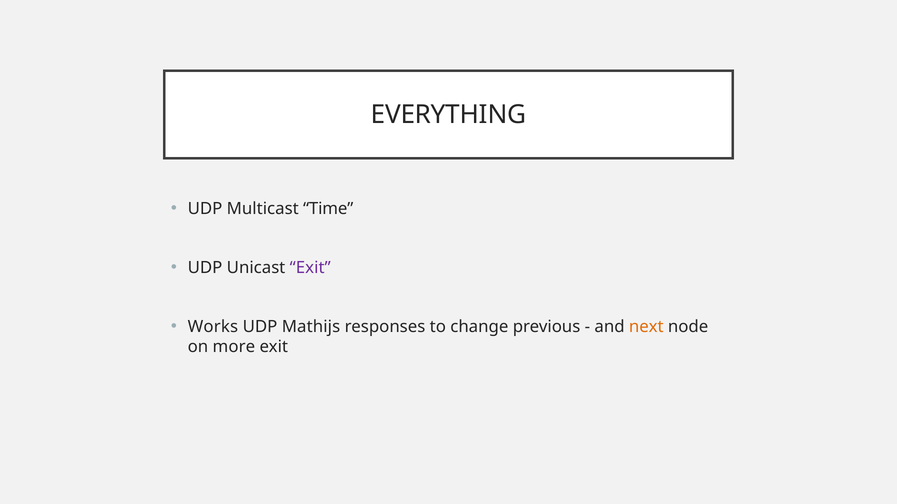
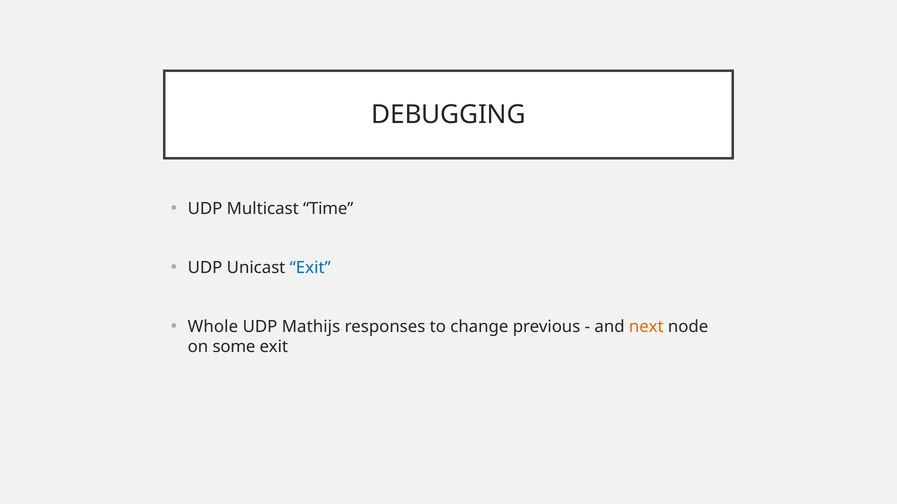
EVERYTHING: EVERYTHING -> DEBUGGING
Exit at (310, 268) colour: purple -> blue
Works: Works -> Whole
more: more -> some
